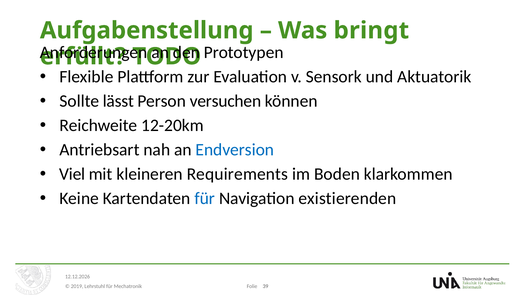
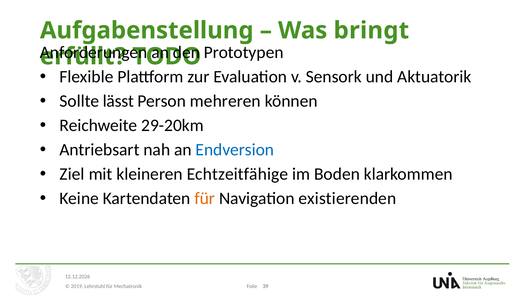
versuchen: versuchen -> mehreren
12-20km: 12-20km -> 29-20km
Viel: Viel -> Ziel
Requirements: Requirements -> Echtzeitfähige
für at (205, 198) colour: blue -> orange
